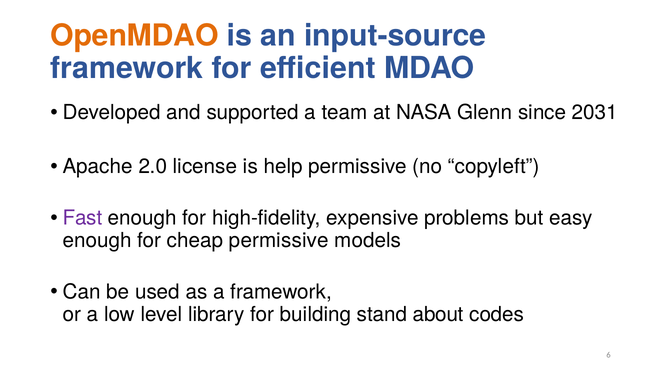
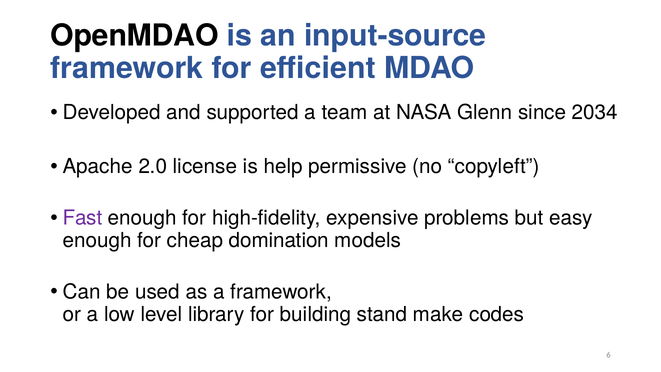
OpenMDAO colour: orange -> black
2031: 2031 -> 2034
cheap permissive: permissive -> domination
about: about -> make
